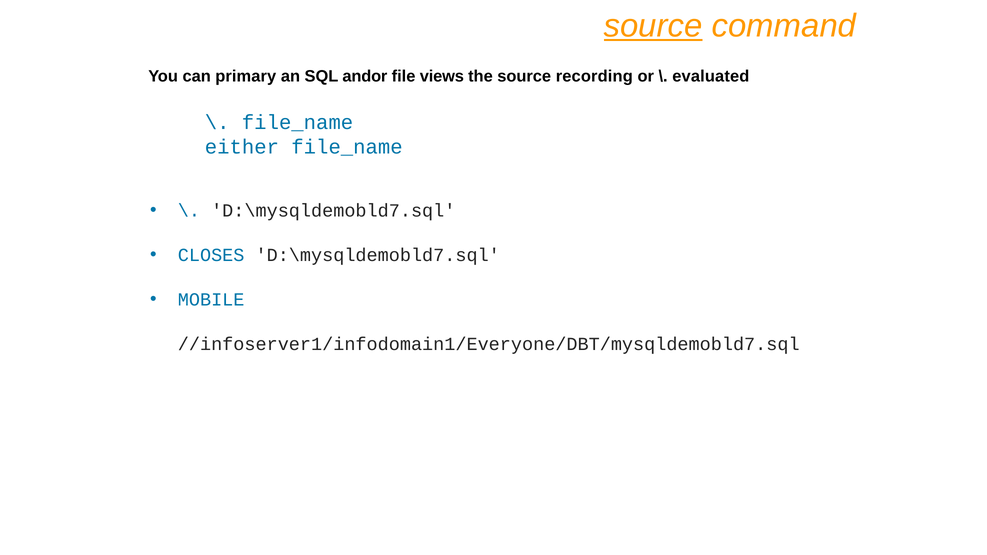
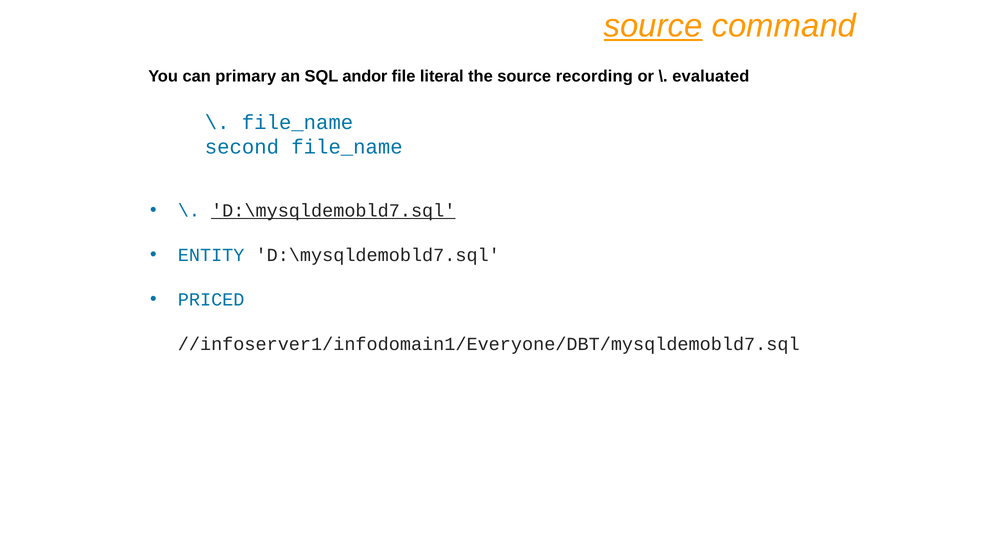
views: views -> literal
either: either -> second
D:\mysqldemobld7.sql at (333, 211) underline: none -> present
CLOSES: CLOSES -> ENTITY
MOBILE: MOBILE -> PRICED
